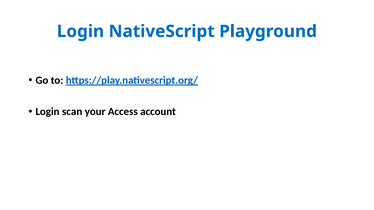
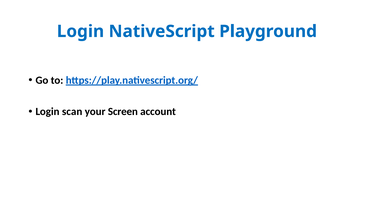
Access: Access -> Screen
